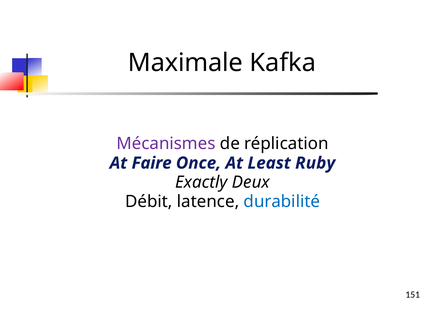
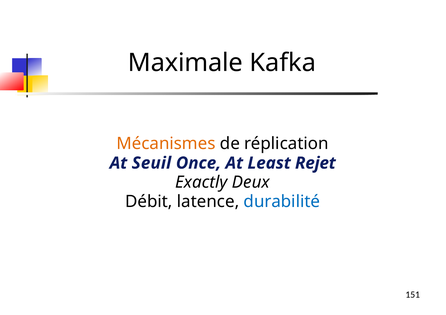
Mécanismes colour: purple -> orange
Faire: Faire -> Seuil
Ruby: Ruby -> Rejet
